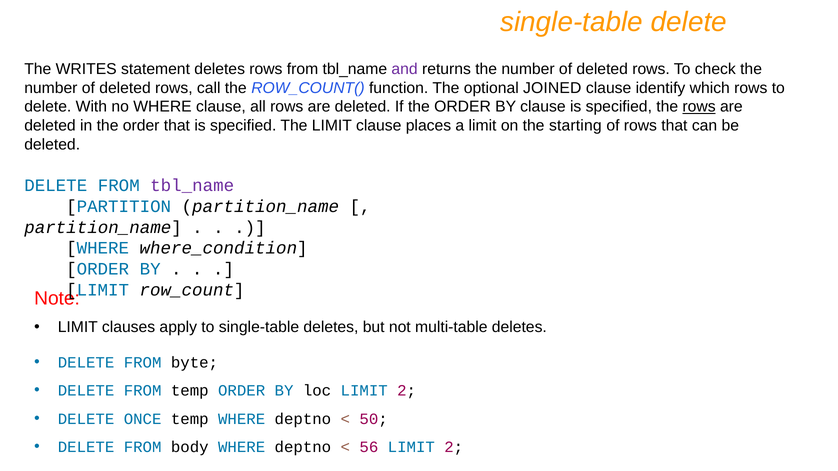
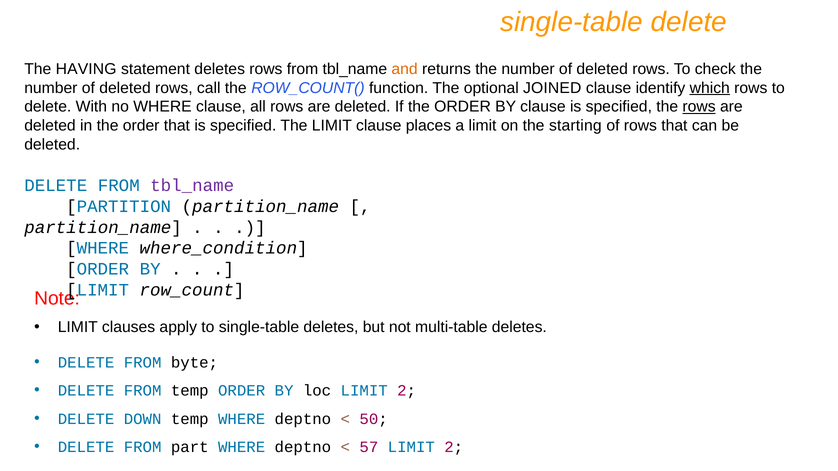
WRITES: WRITES -> HAVING
and colour: purple -> orange
which underline: none -> present
ONCE: ONCE -> DOWN
body: body -> part
56: 56 -> 57
